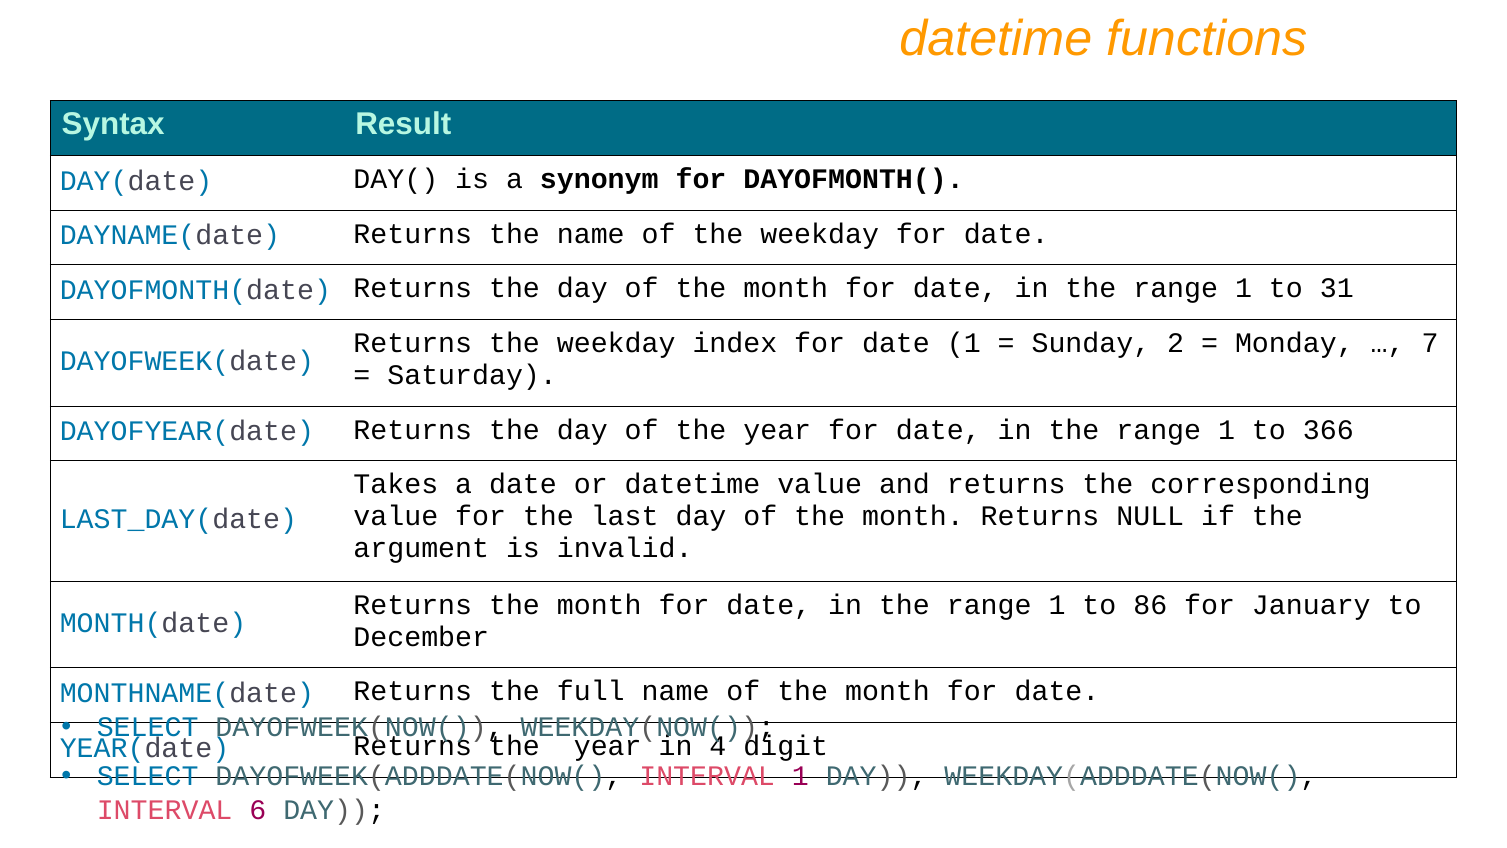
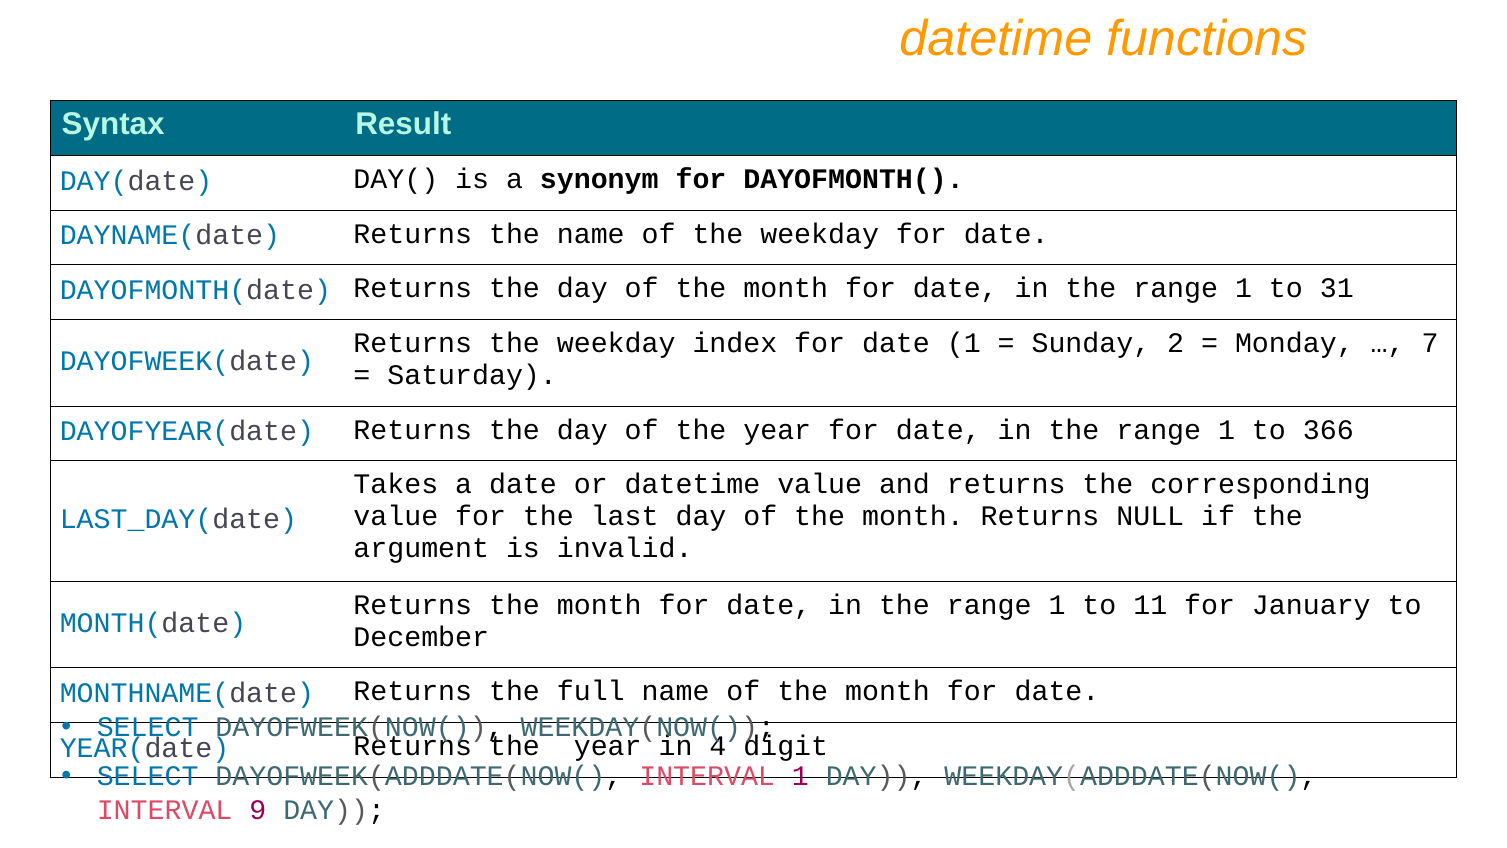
86: 86 -> 11
6: 6 -> 9
